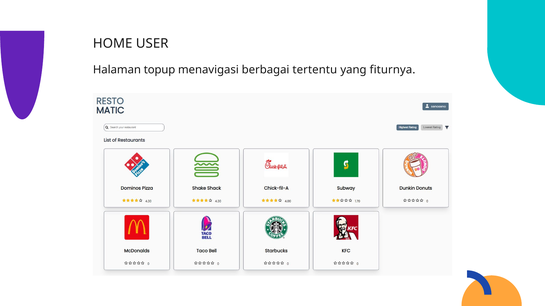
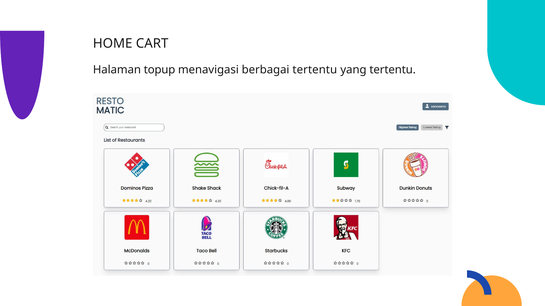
USER: USER -> CART
yang fiturnya: fiturnya -> tertentu
